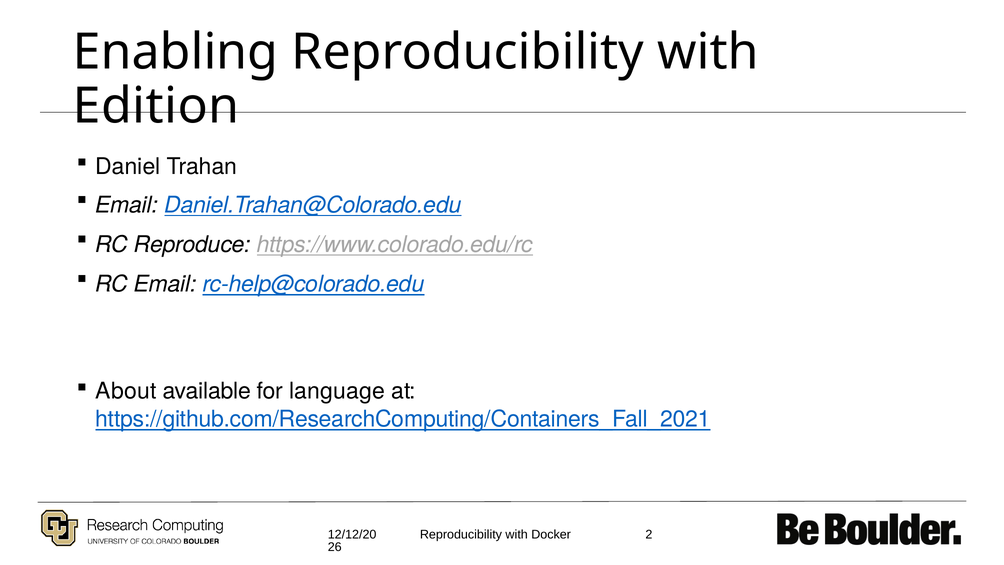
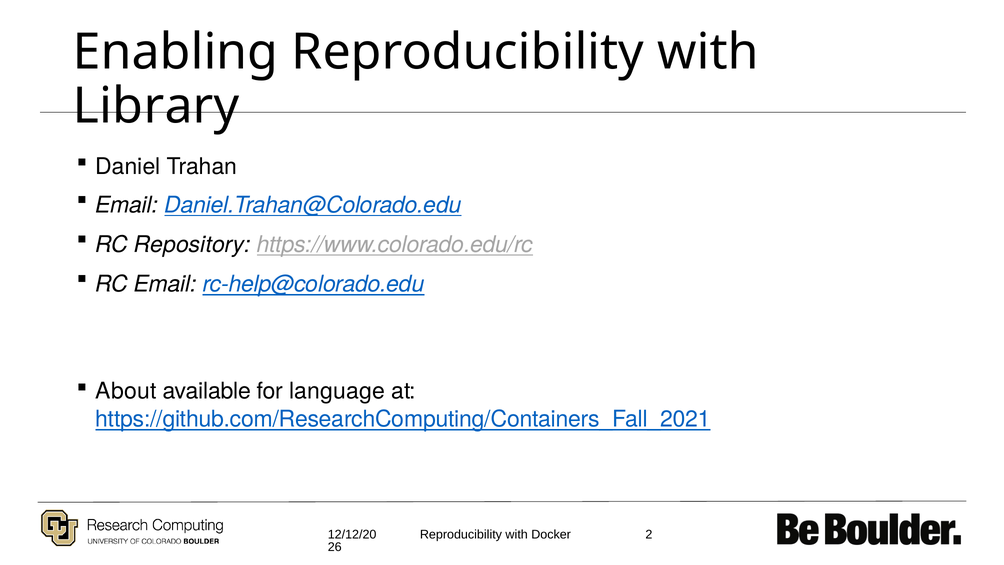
Edition: Edition -> Library
Reproduce: Reproduce -> Repository
